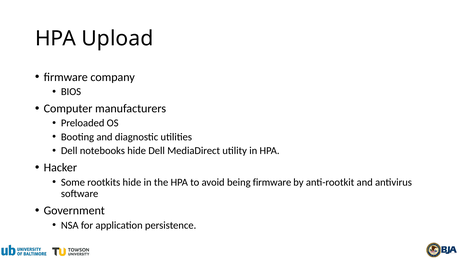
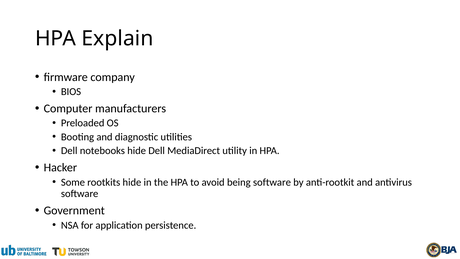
Upload: Upload -> Explain
being firmware: firmware -> software
